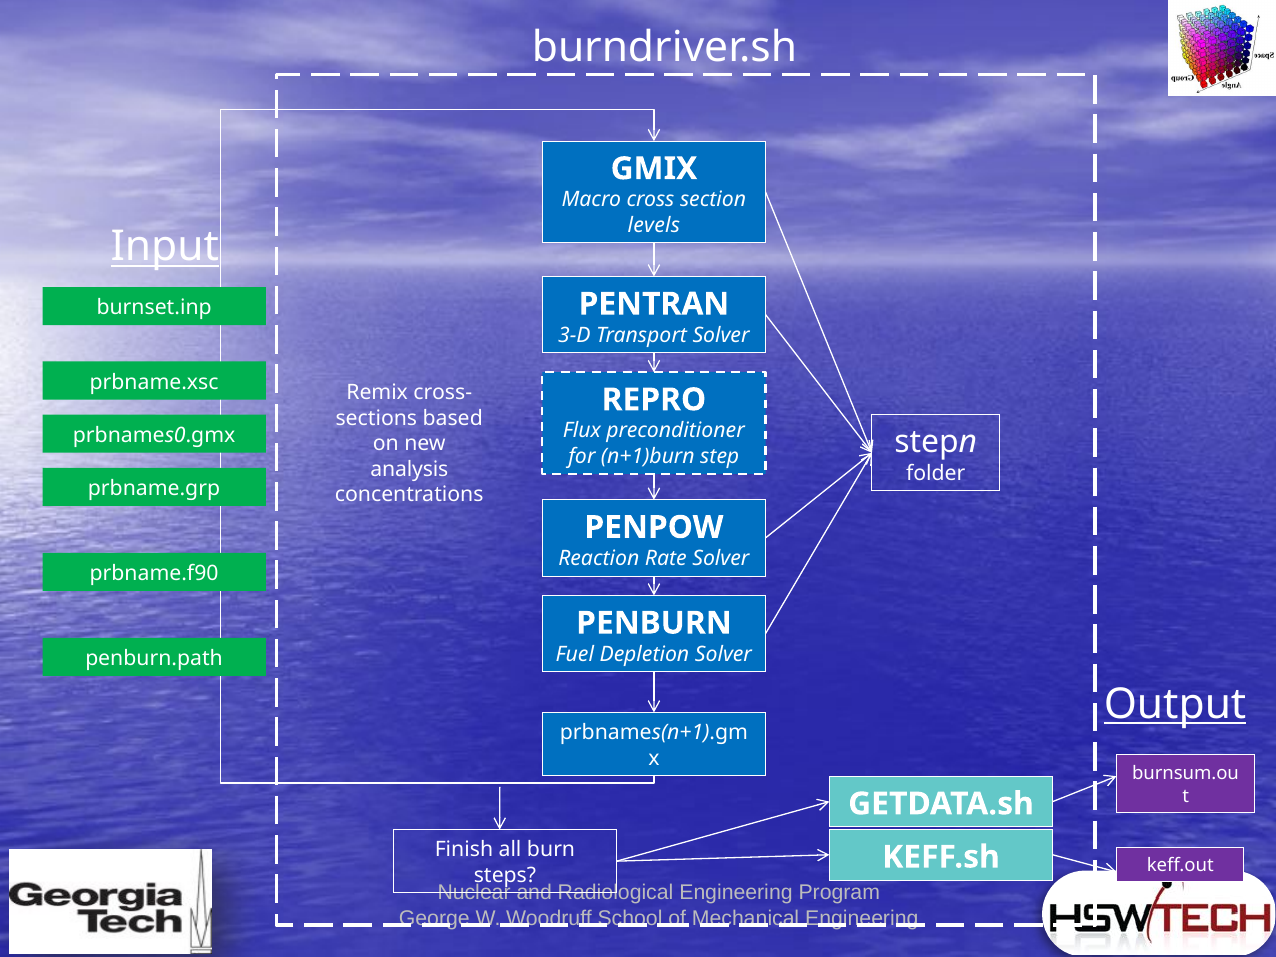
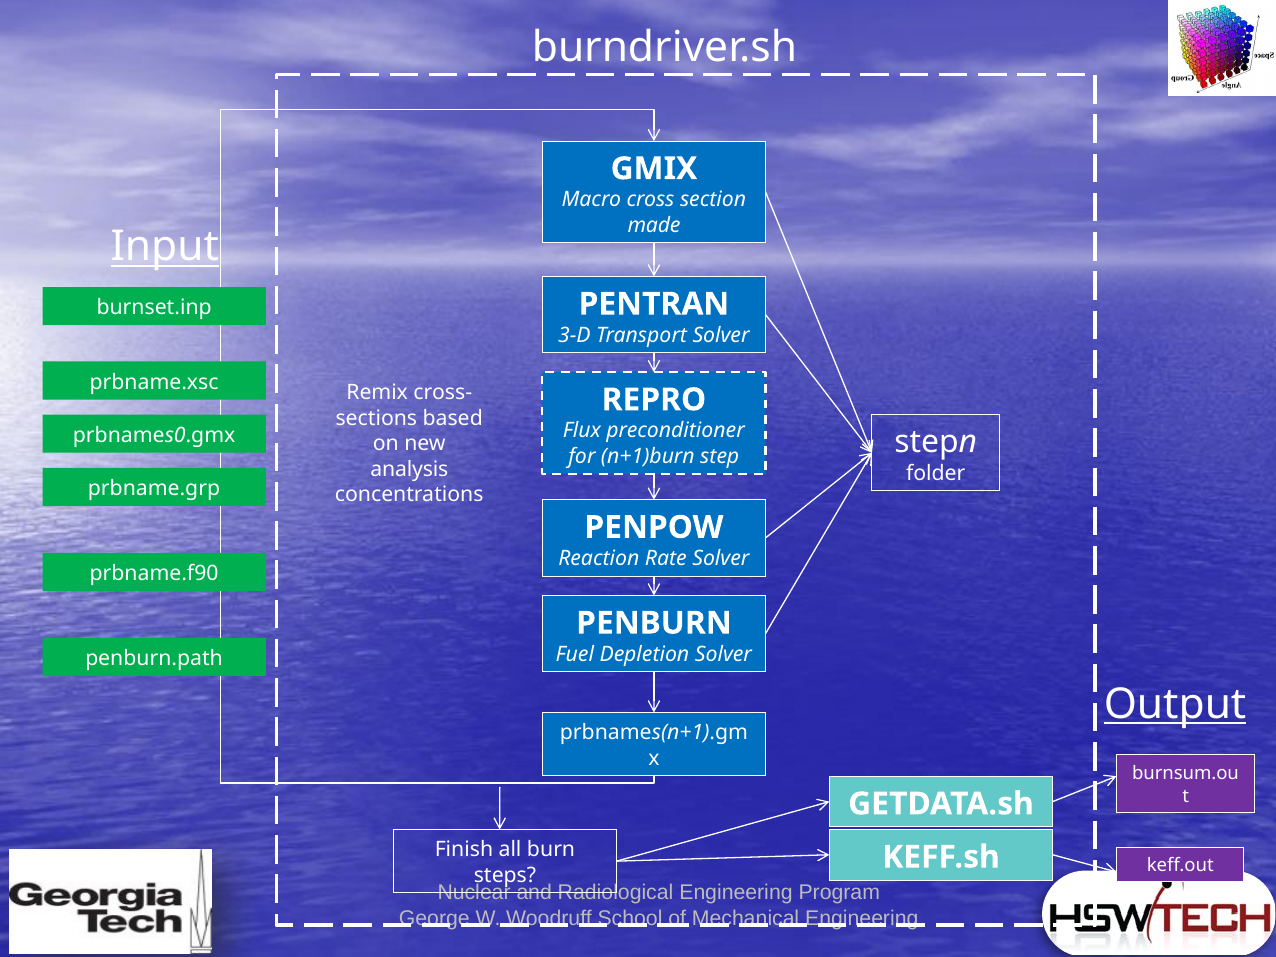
levels: levels -> made
